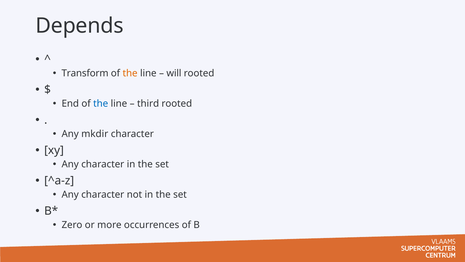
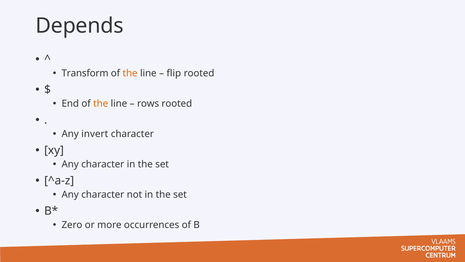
will: will -> flip
the at (101, 103) colour: blue -> orange
third: third -> rows
mkdir: mkdir -> invert
